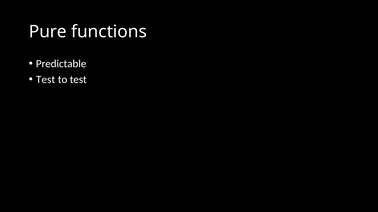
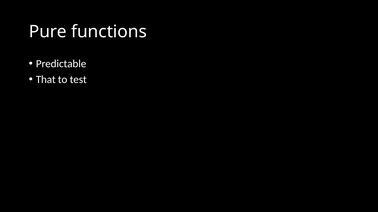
Test at (46, 80): Test -> That
